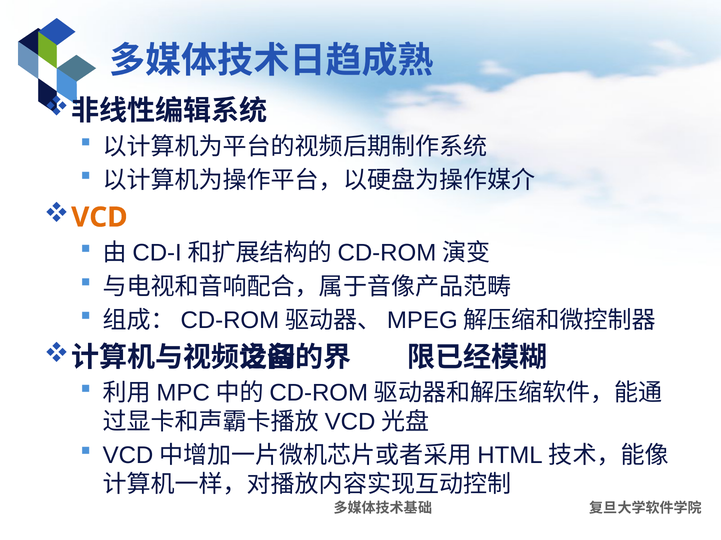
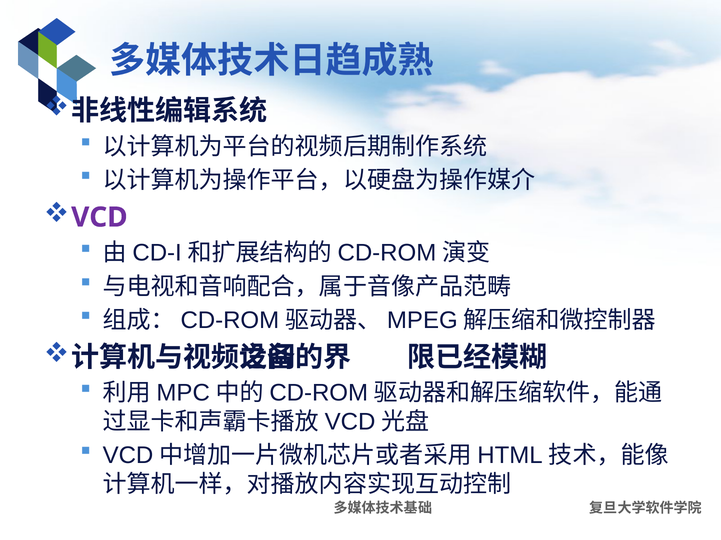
VCD colour: orange -> purple
